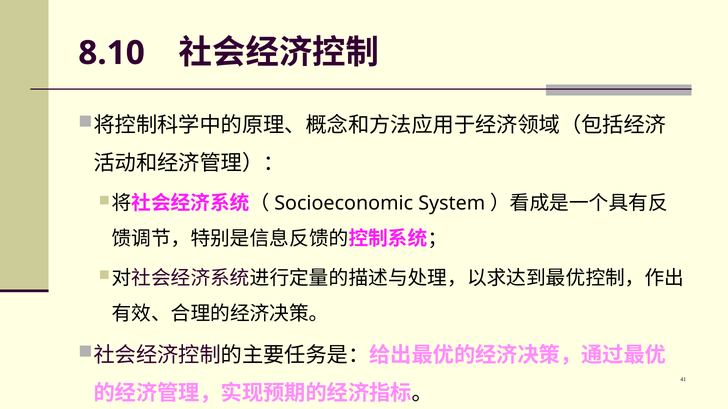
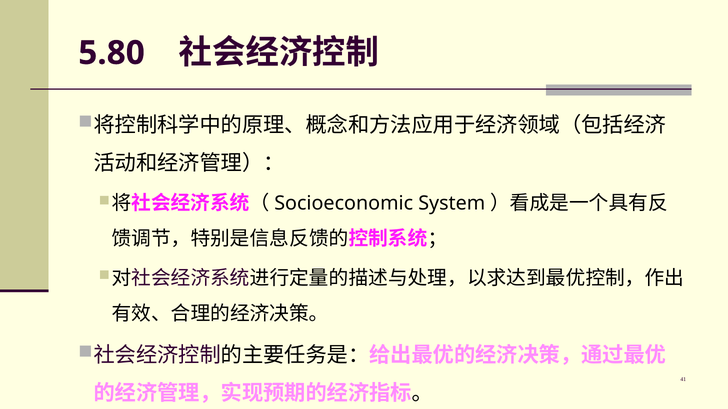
8.10: 8.10 -> 5.80
